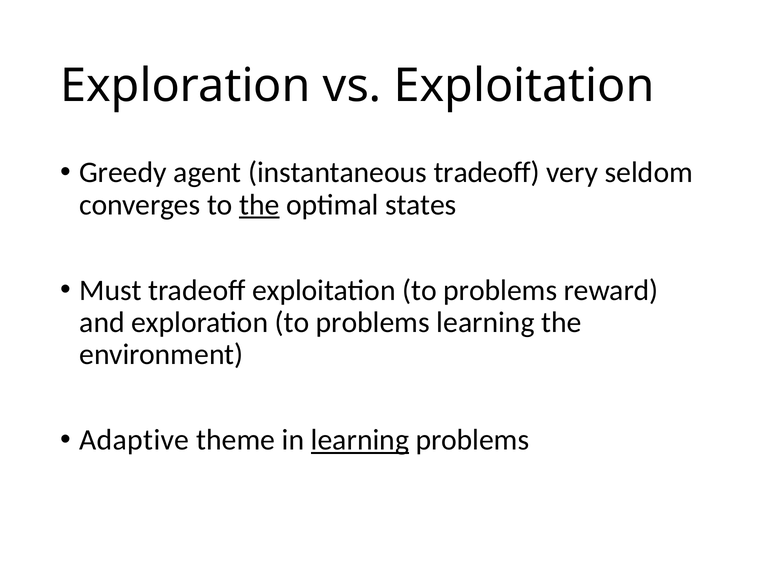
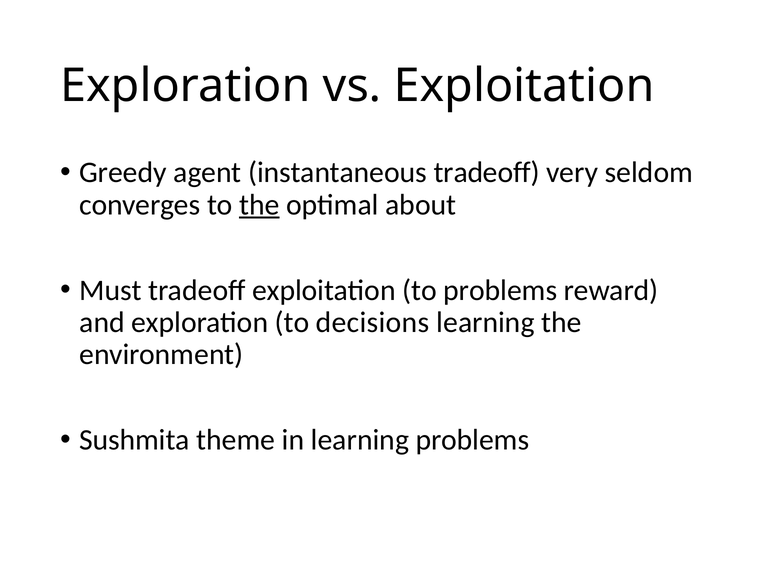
states: states -> about
exploration to problems: problems -> decisions
Adaptive: Adaptive -> Sushmita
learning at (360, 440) underline: present -> none
